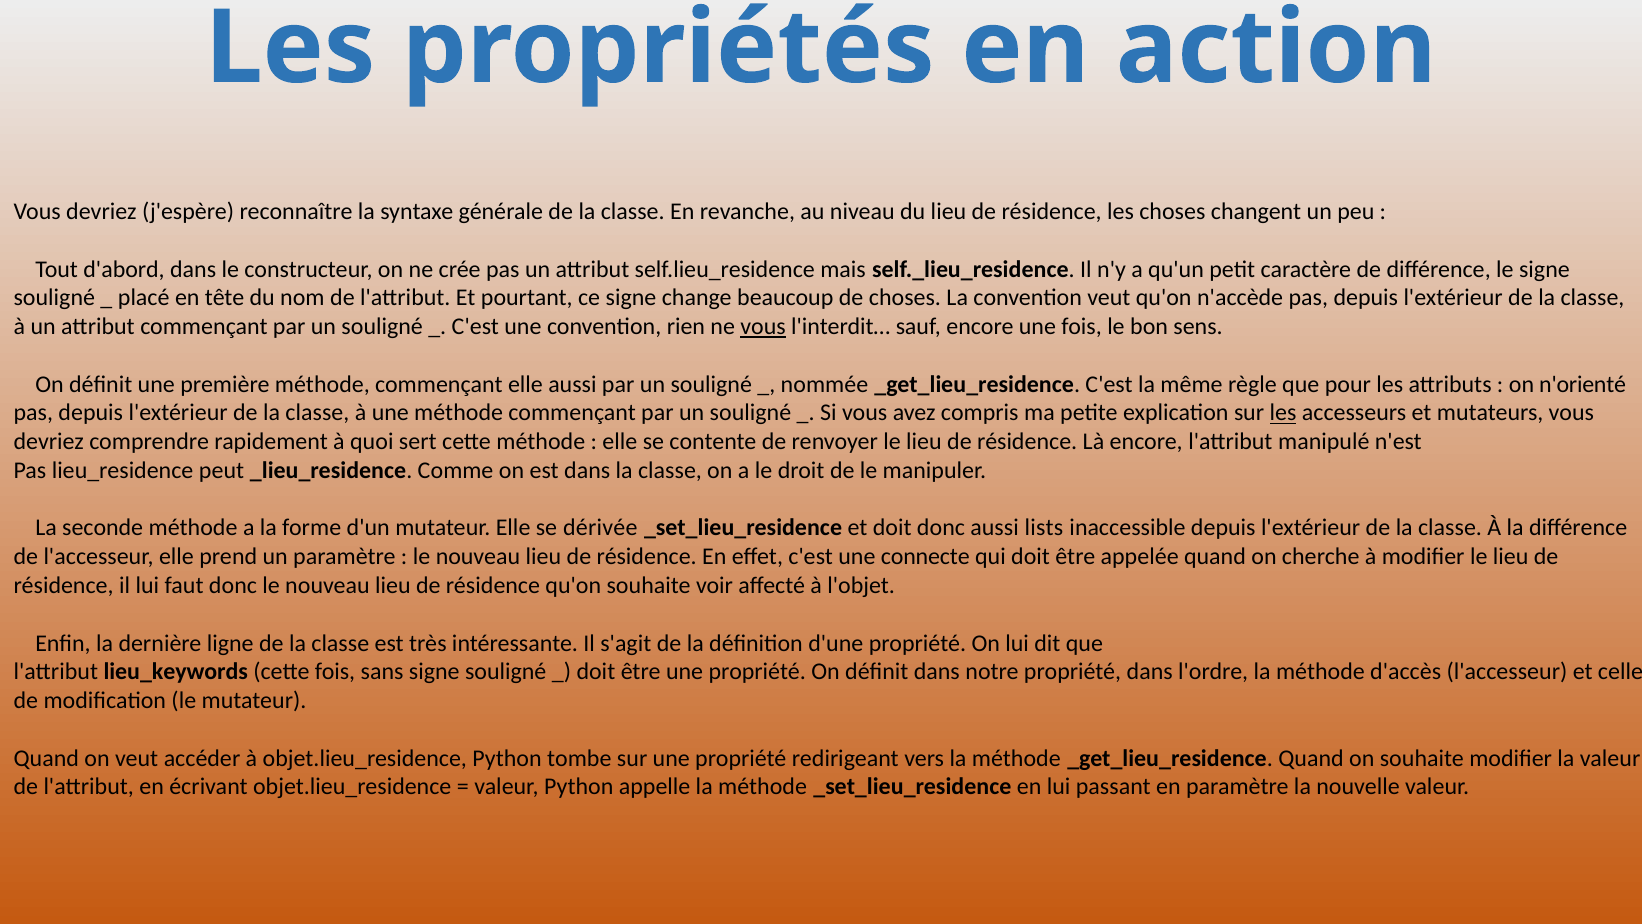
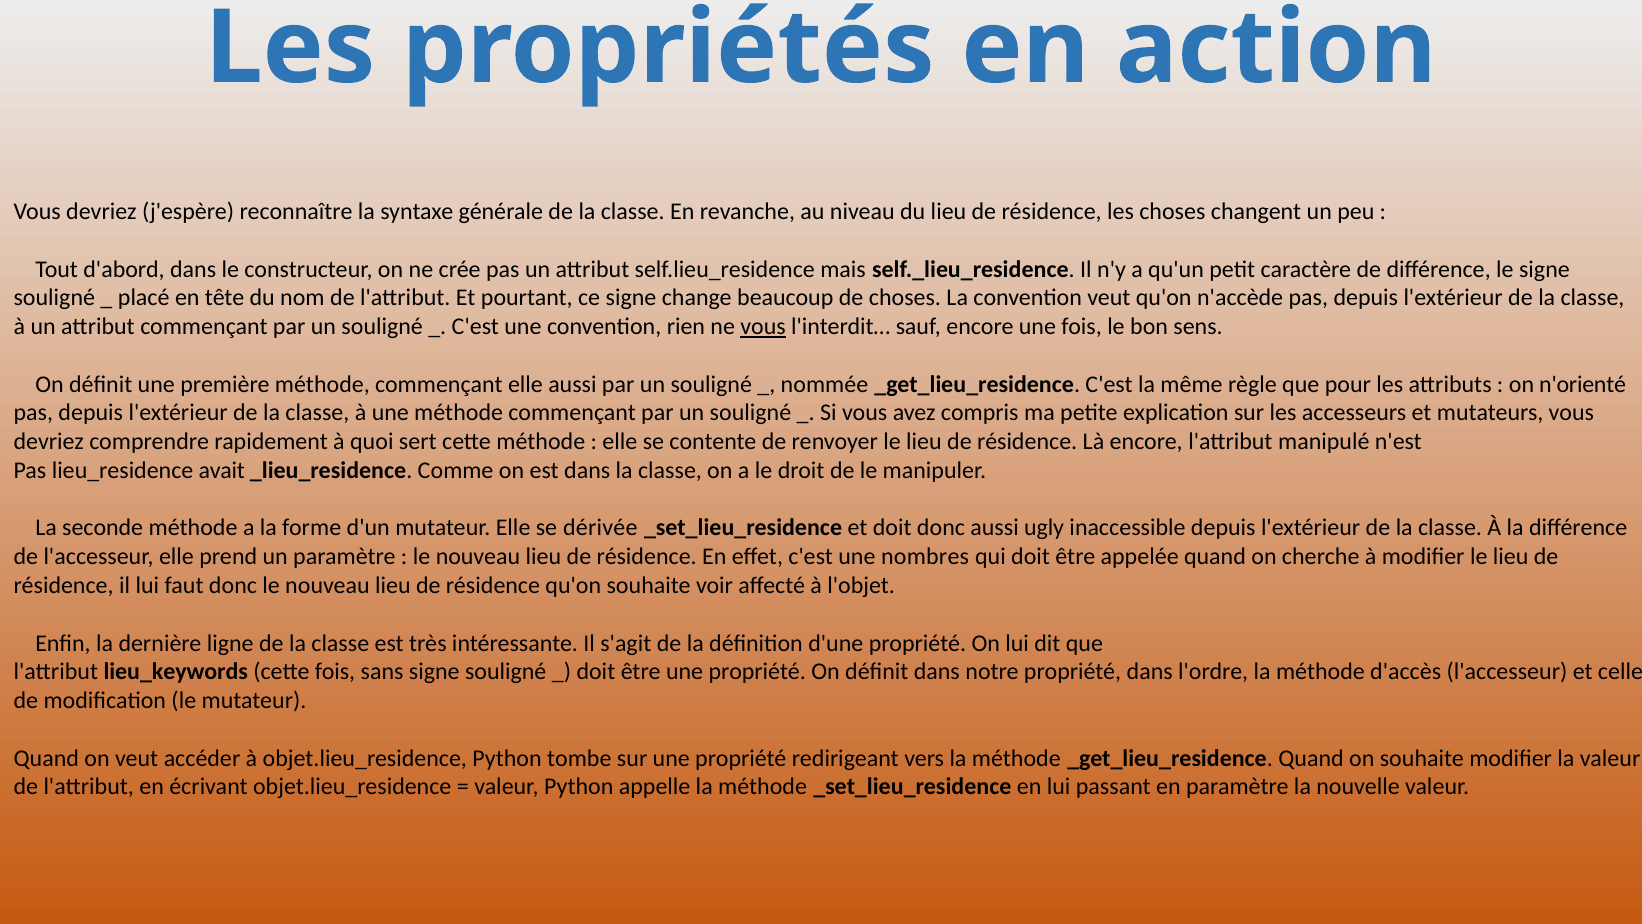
les at (1283, 413) underline: present -> none
peut: peut -> avait
lists: lists -> ugly
connecte: connecte -> nombres
